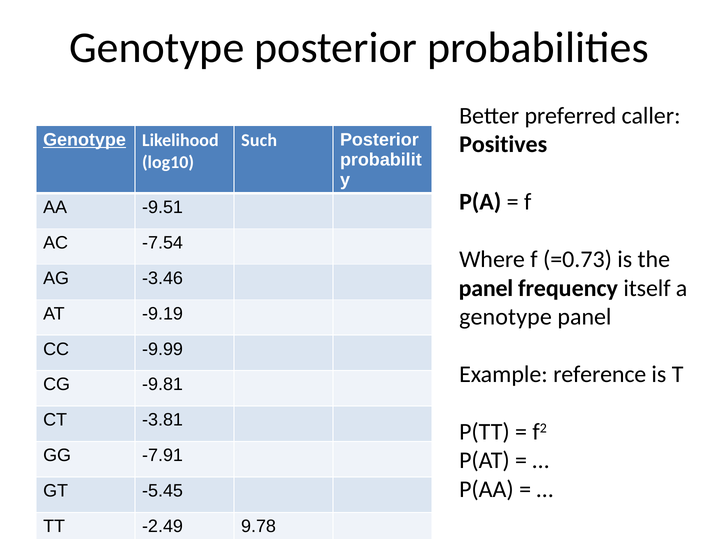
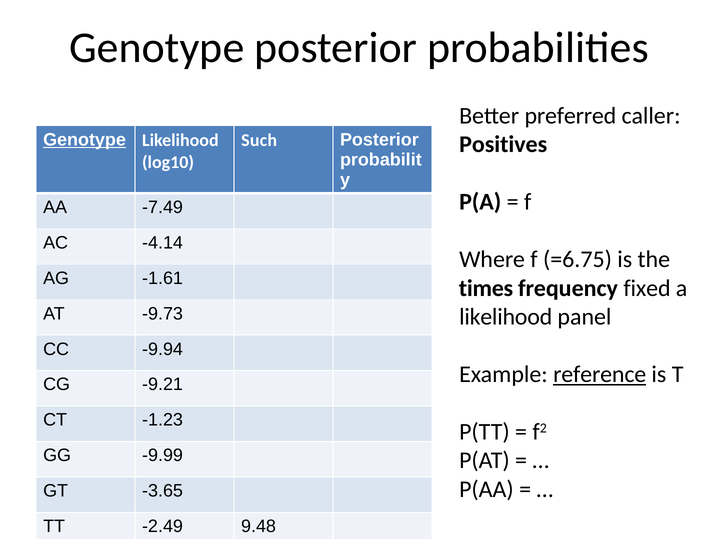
-9.51: -9.51 -> -7.49
-7.54: -7.54 -> -4.14
=0.73: =0.73 -> =6.75
-3.46: -3.46 -> -1.61
panel at (486, 288): panel -> times
itself: itself -> fixed
-9.19: -9.19 -> -9.73
genotype at (506, 317): genotype -> likelihood
-9.99: -9.99 -> -9.94
reference underline: none -> present
-9.81: -9.81 -> -9.21
-3.81: -3.81 -> -1.23
-7.91: -7.91 -> -9.99
-5.45: -5.45 -> -3.65
9.78: 9.78 -> 9.48
